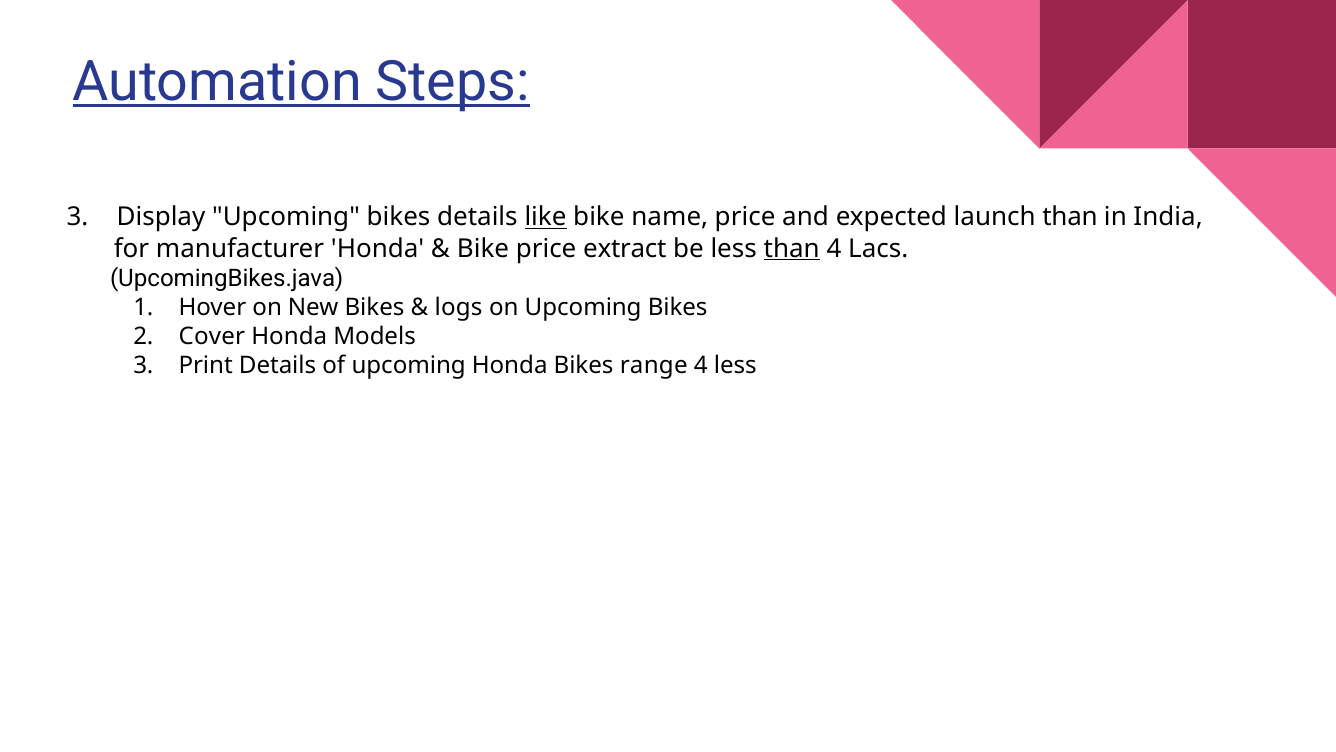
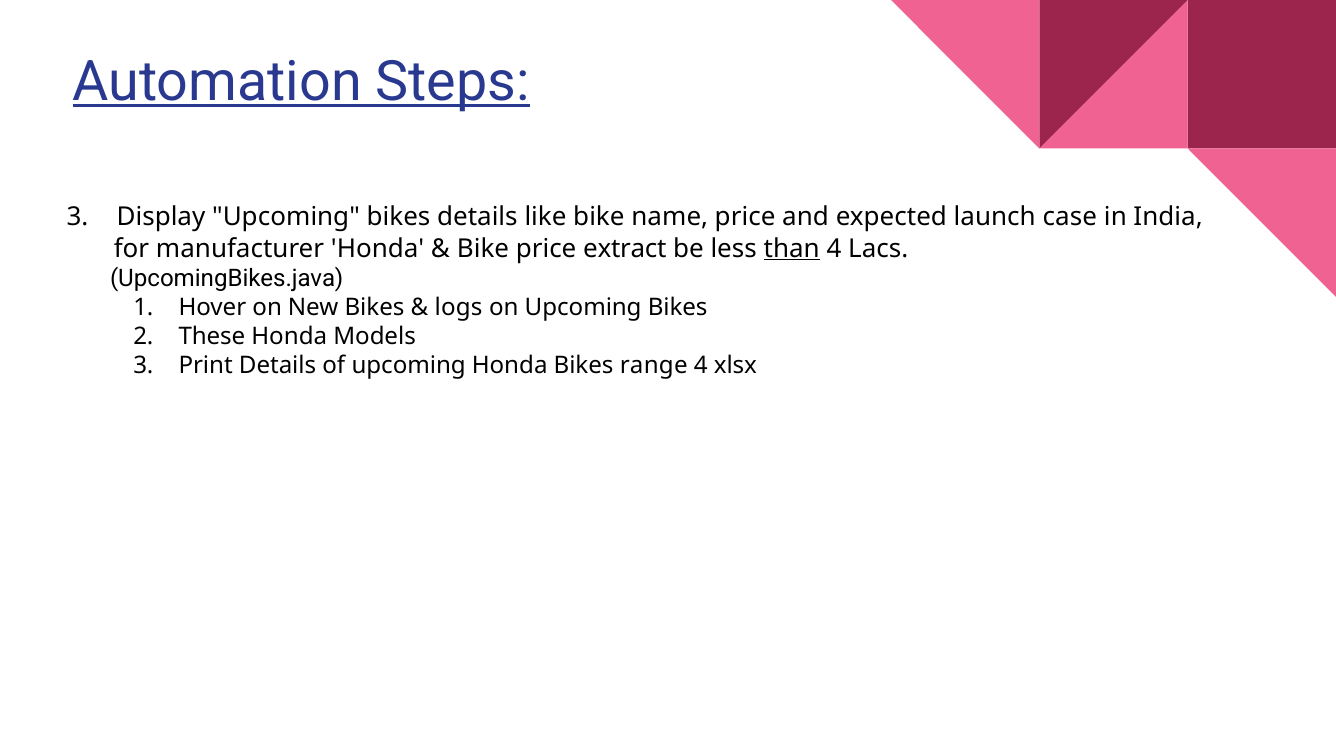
like underline: present -> none
launch than: than -> case
Cover: Cover -> These
4 less: less -> xlsx
